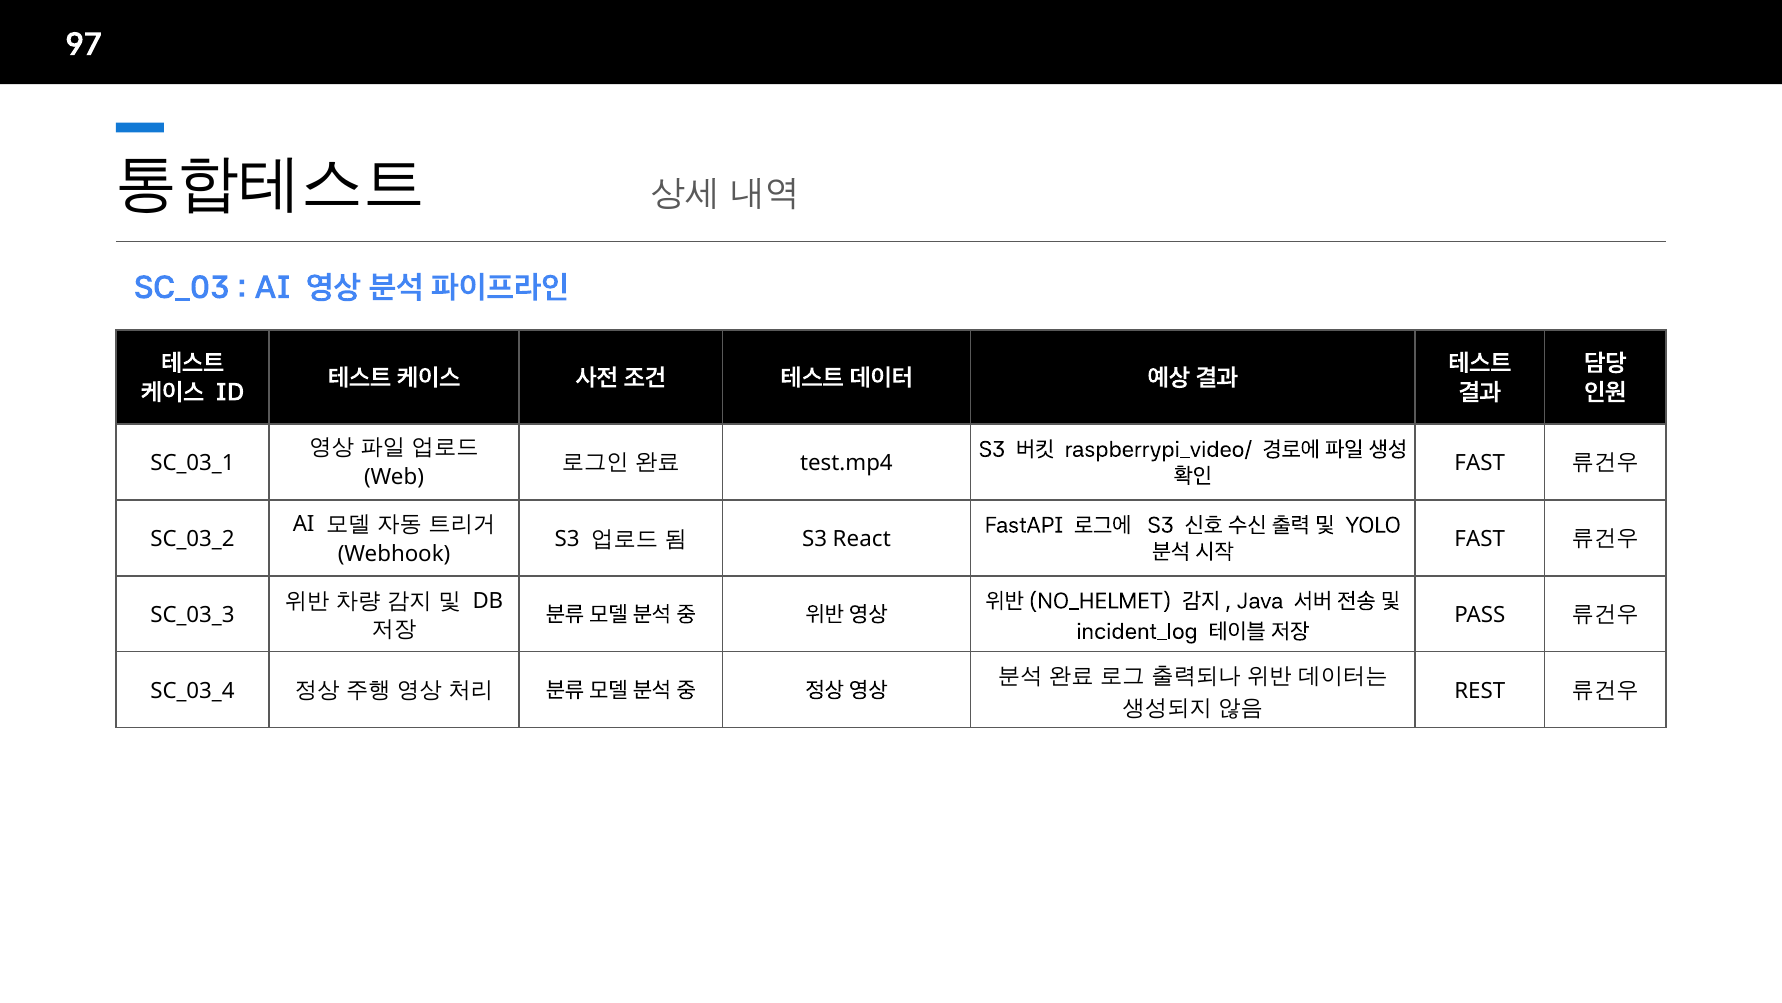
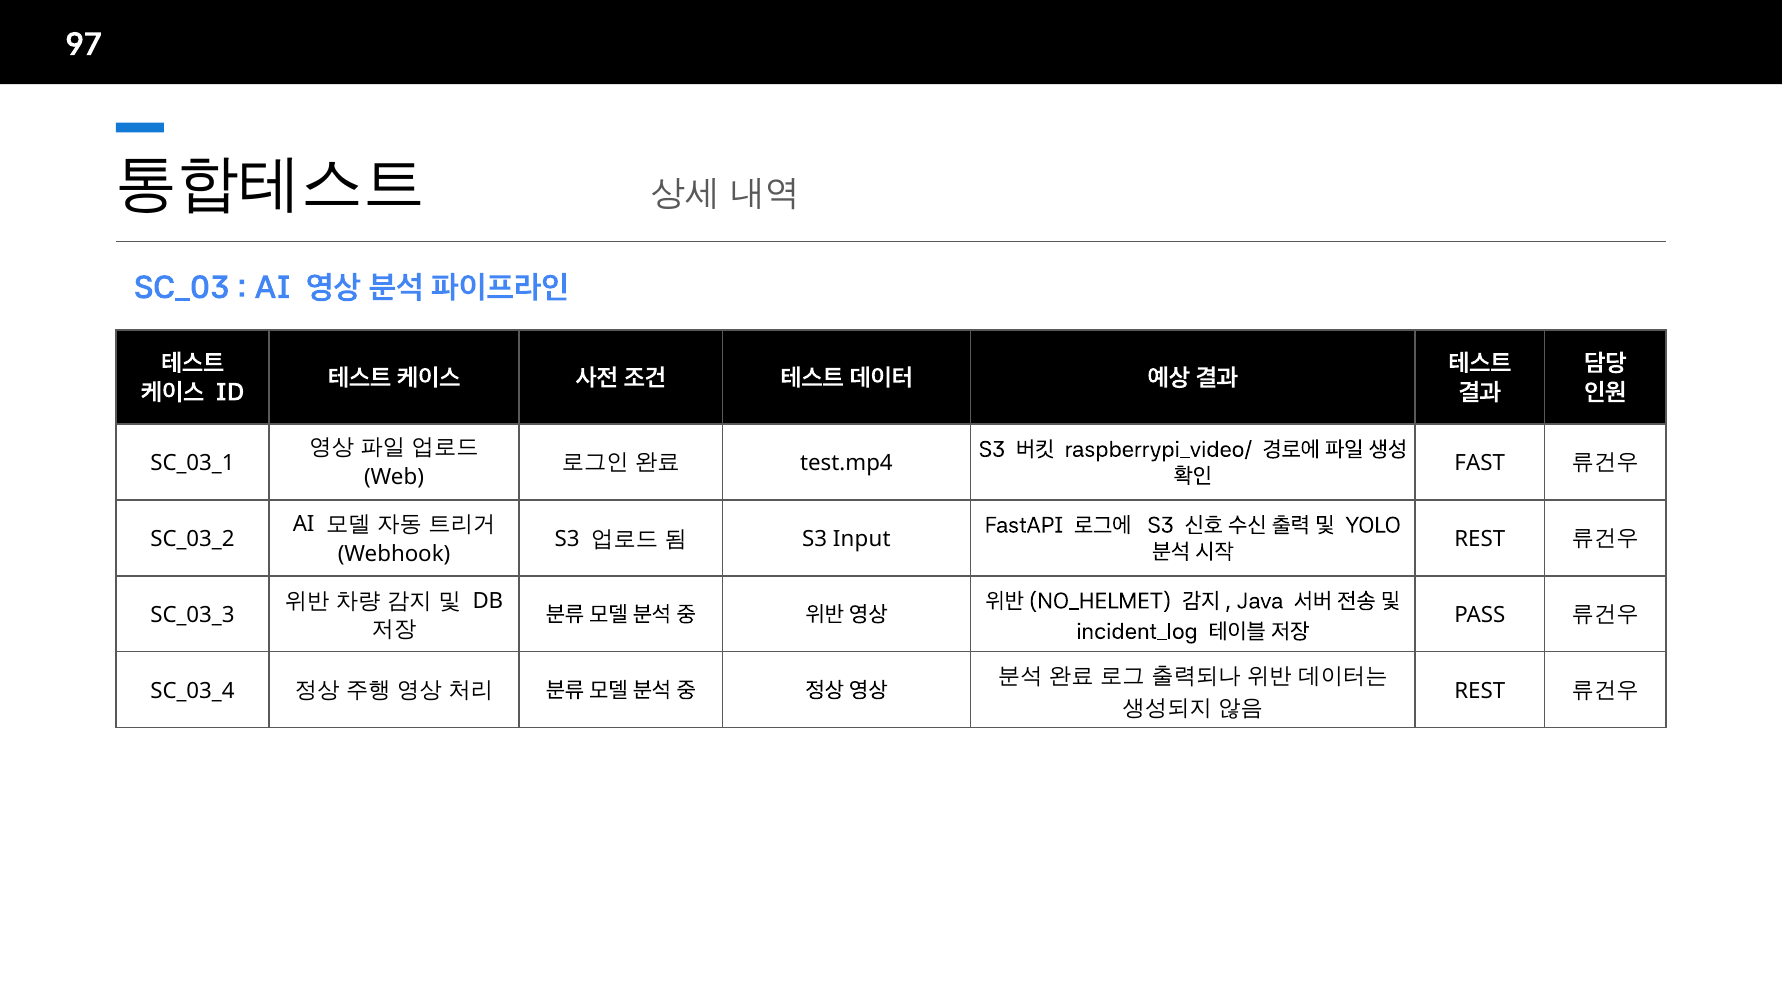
React: React -> Input
FAST at (1480, 539): FAST -> REST
